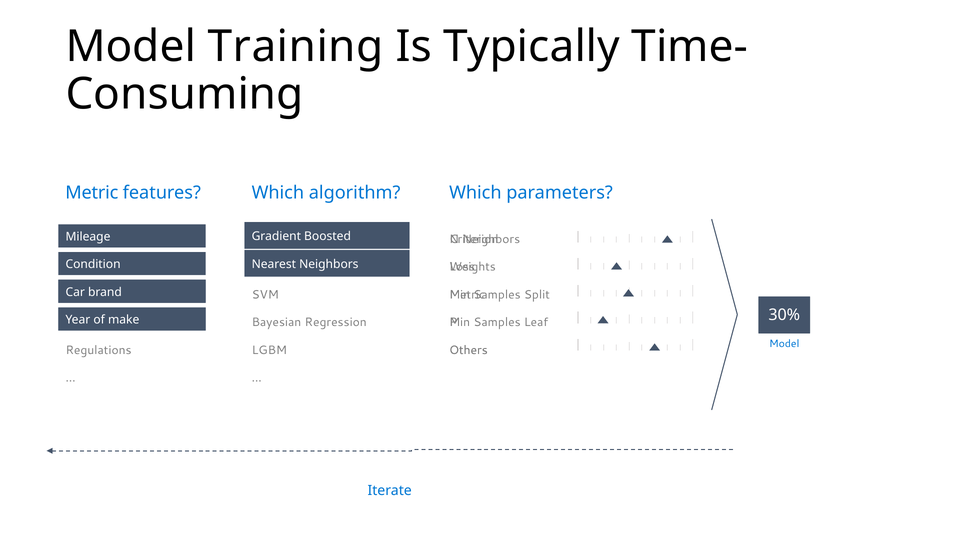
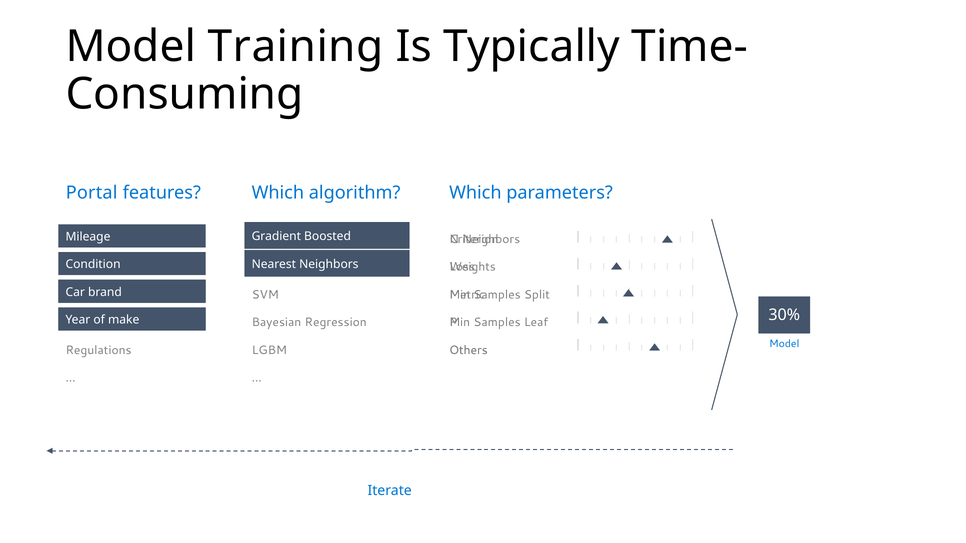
Metric at (92, 193): Metric -> Portal
